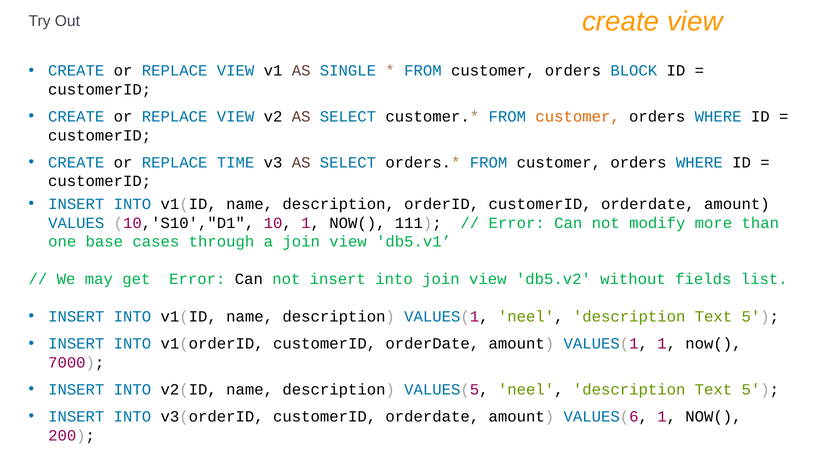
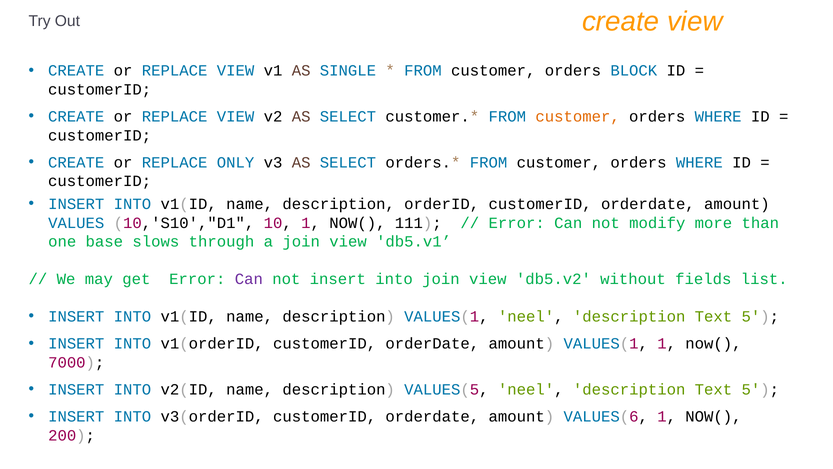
TIME: TIME -> ONLY
cases: cases -> slows
Can at (249, 279) colour: black -> purple
